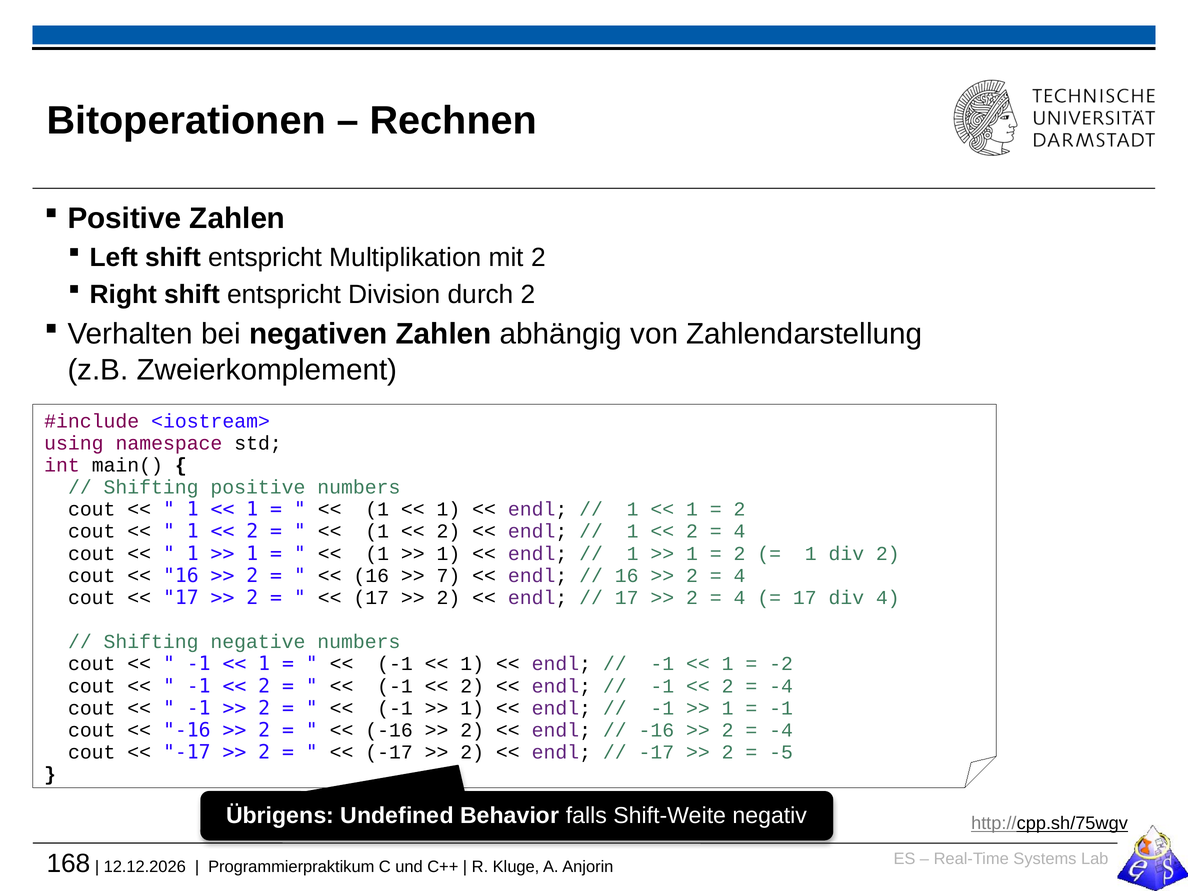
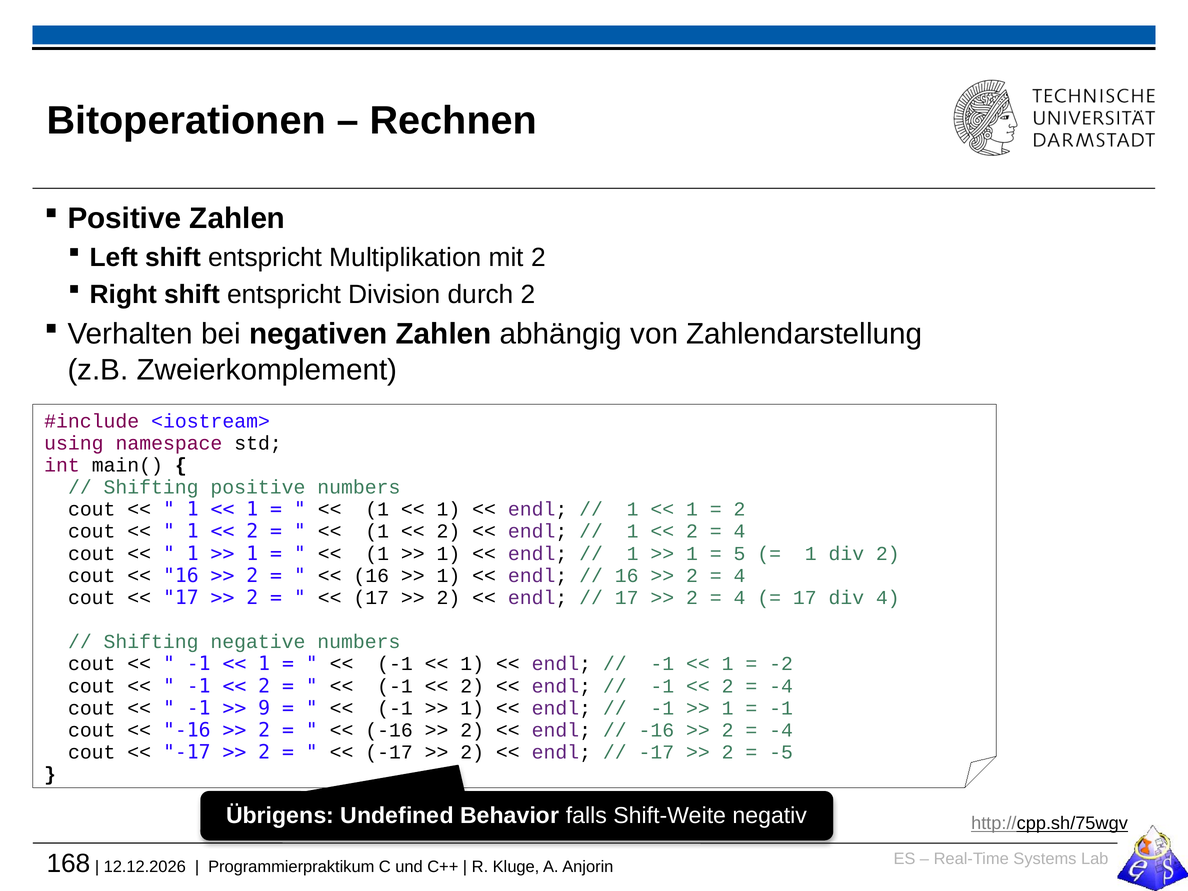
2 at (739, 554): 2 -> 5
7 at (448, 576): 7 -> 1
2 at (264, 708): 2 -> 9
